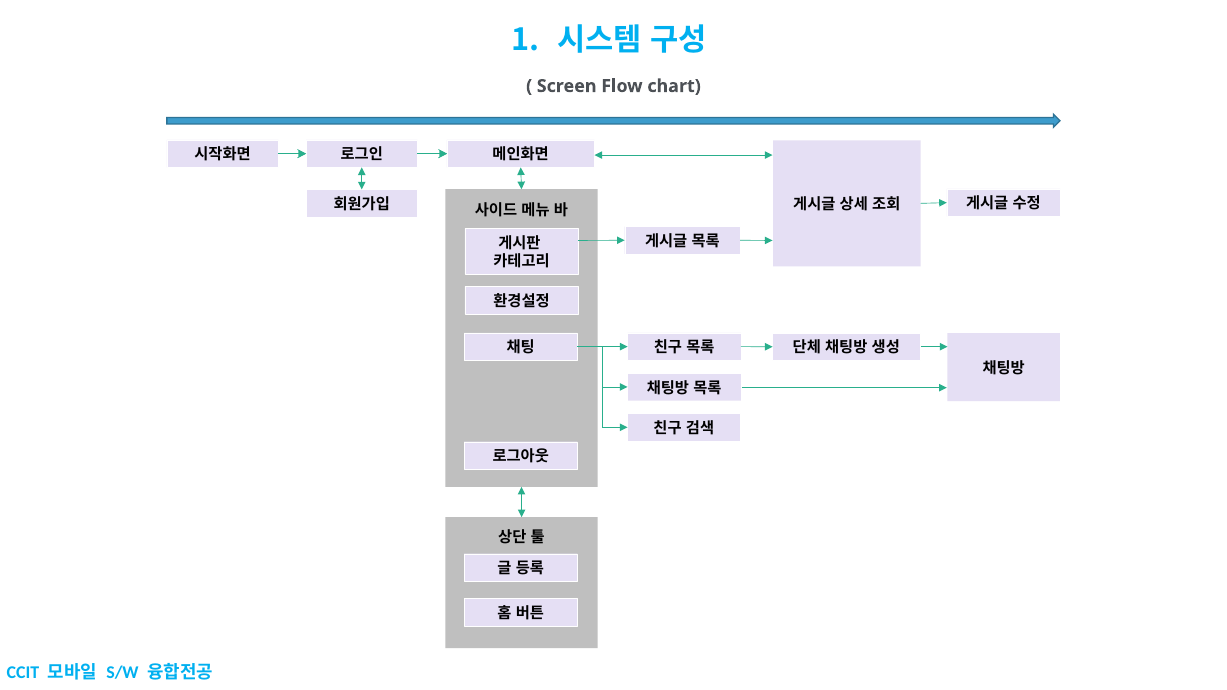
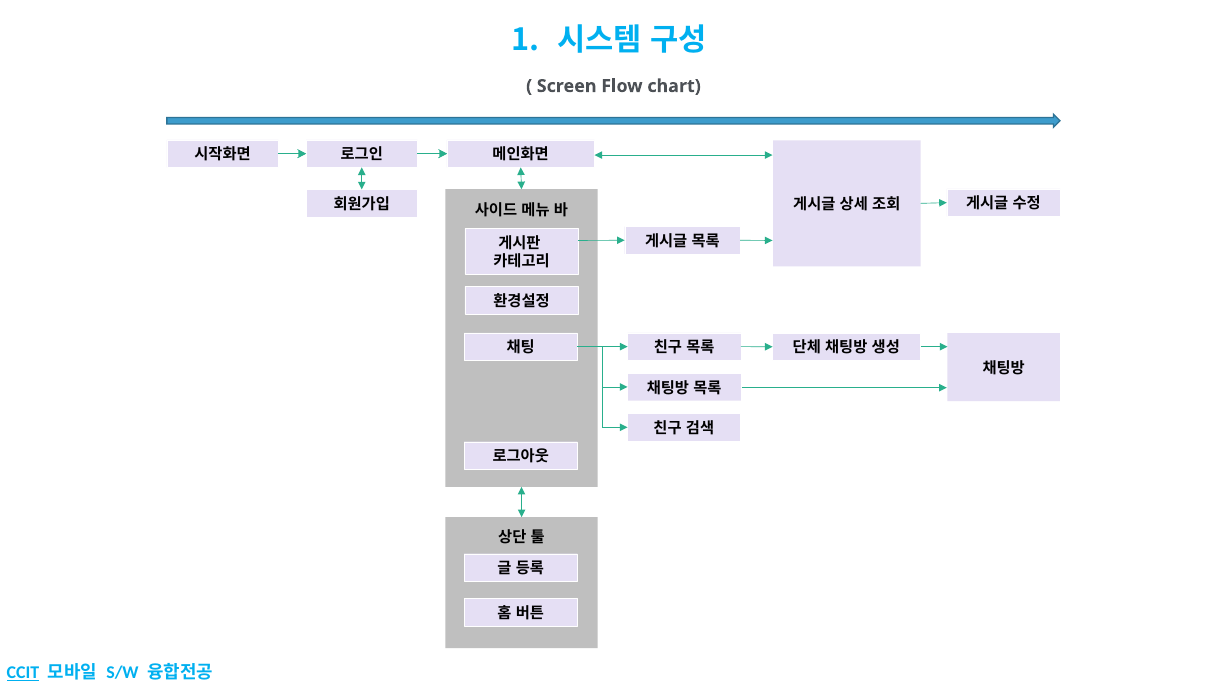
CCIT underline: none -> present
